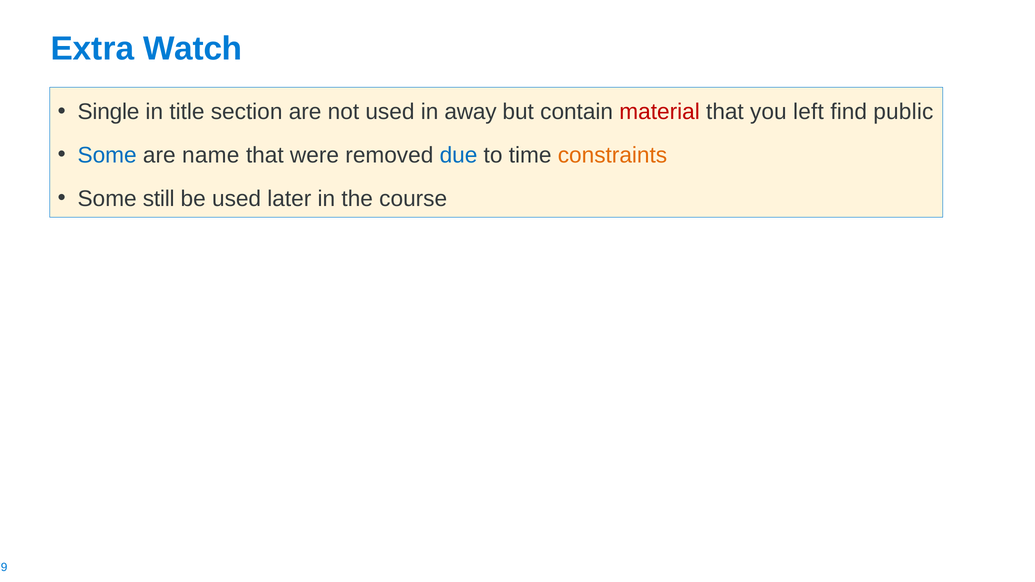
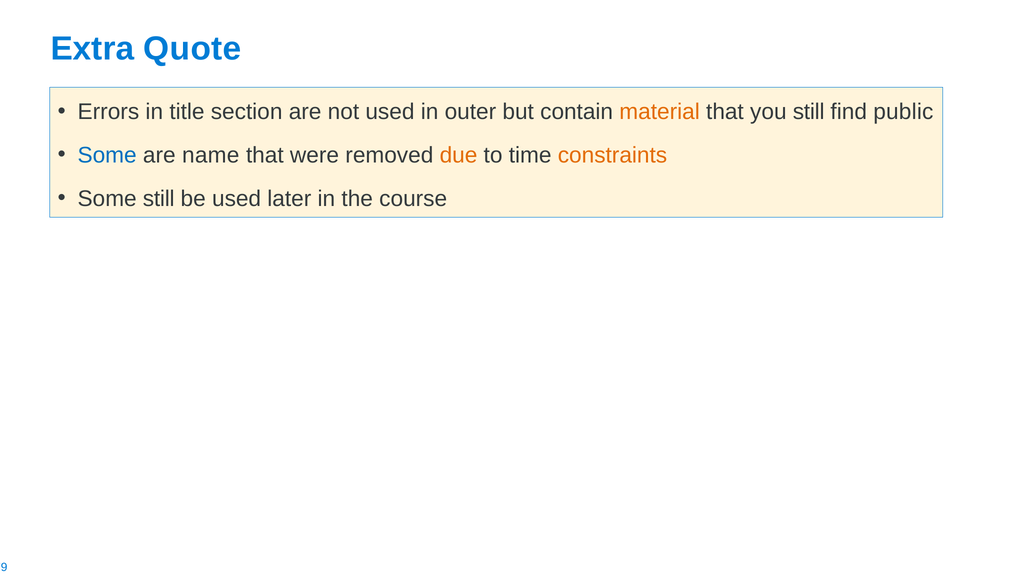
Watch: Watch -> Quote
Single: Single -> Errors
away: away -> outer
material colour: red -> orange
you left: left -> still
due colour: blue -> orange
